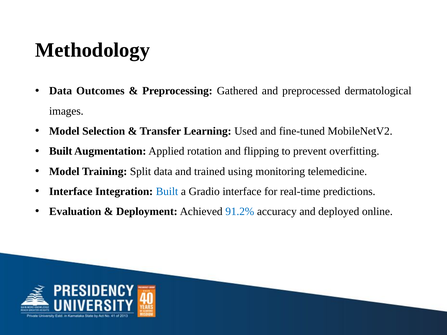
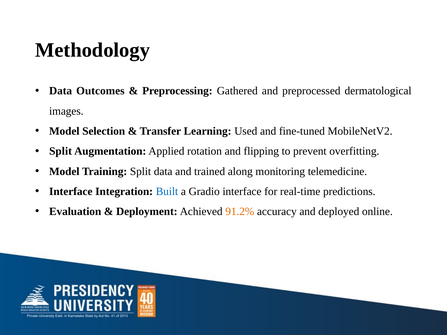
Built at (61, 151): Built -> Split
using: using -> along
91.2% colour: blue -> orange
